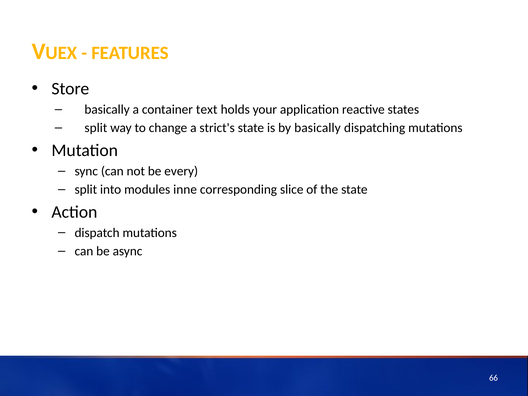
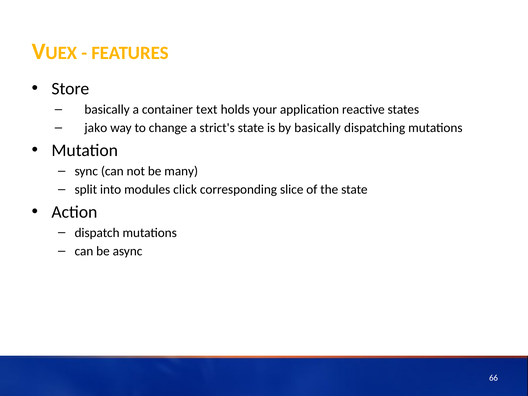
split at (96, 128): split -> jako
every: every -> many
inne: inne -> click
